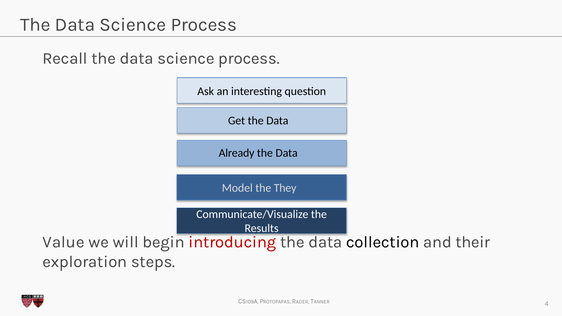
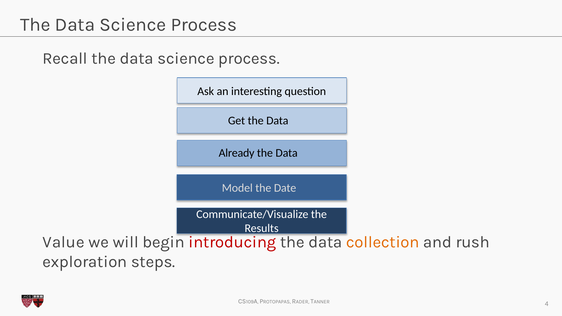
They: They -> Date
collection colour: black -> orange
their: their -> rush
